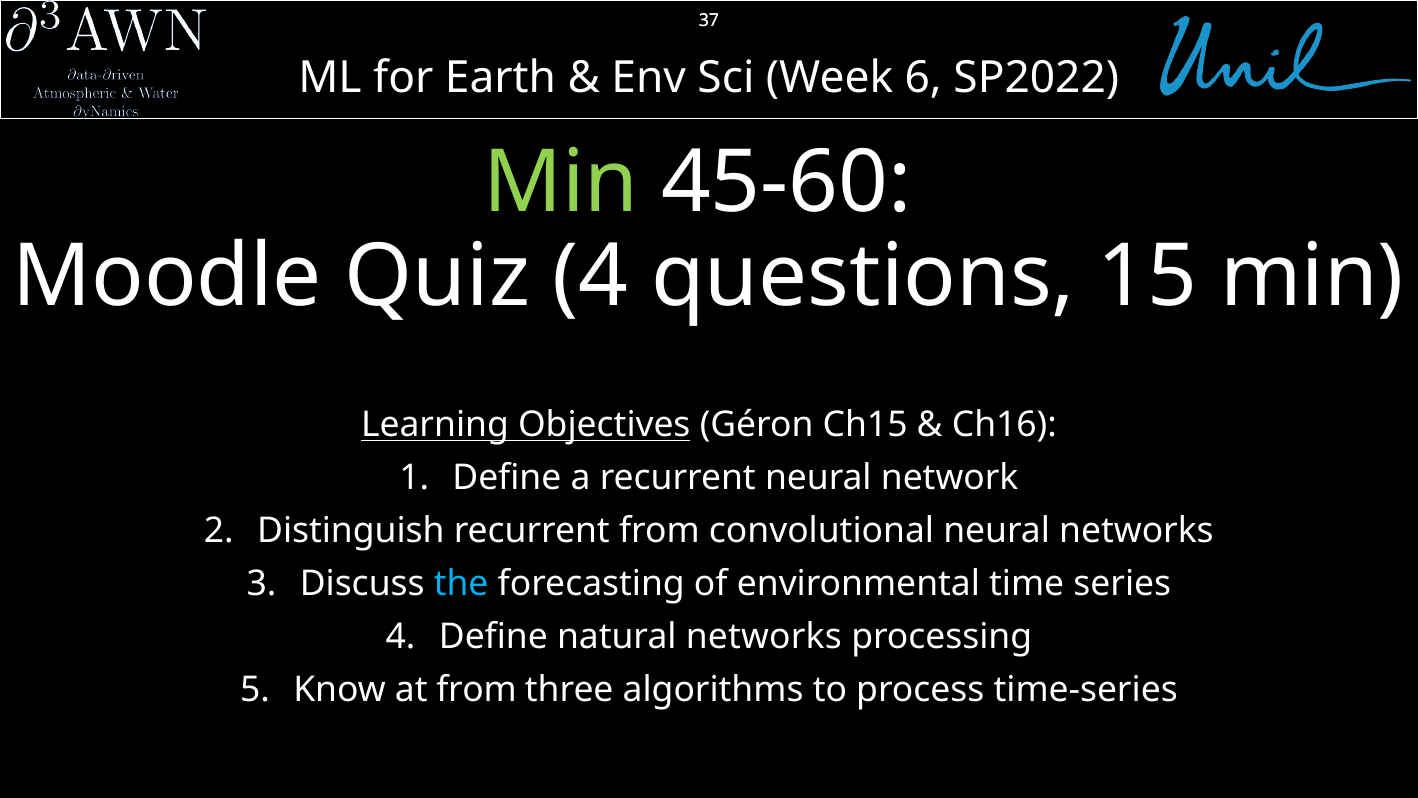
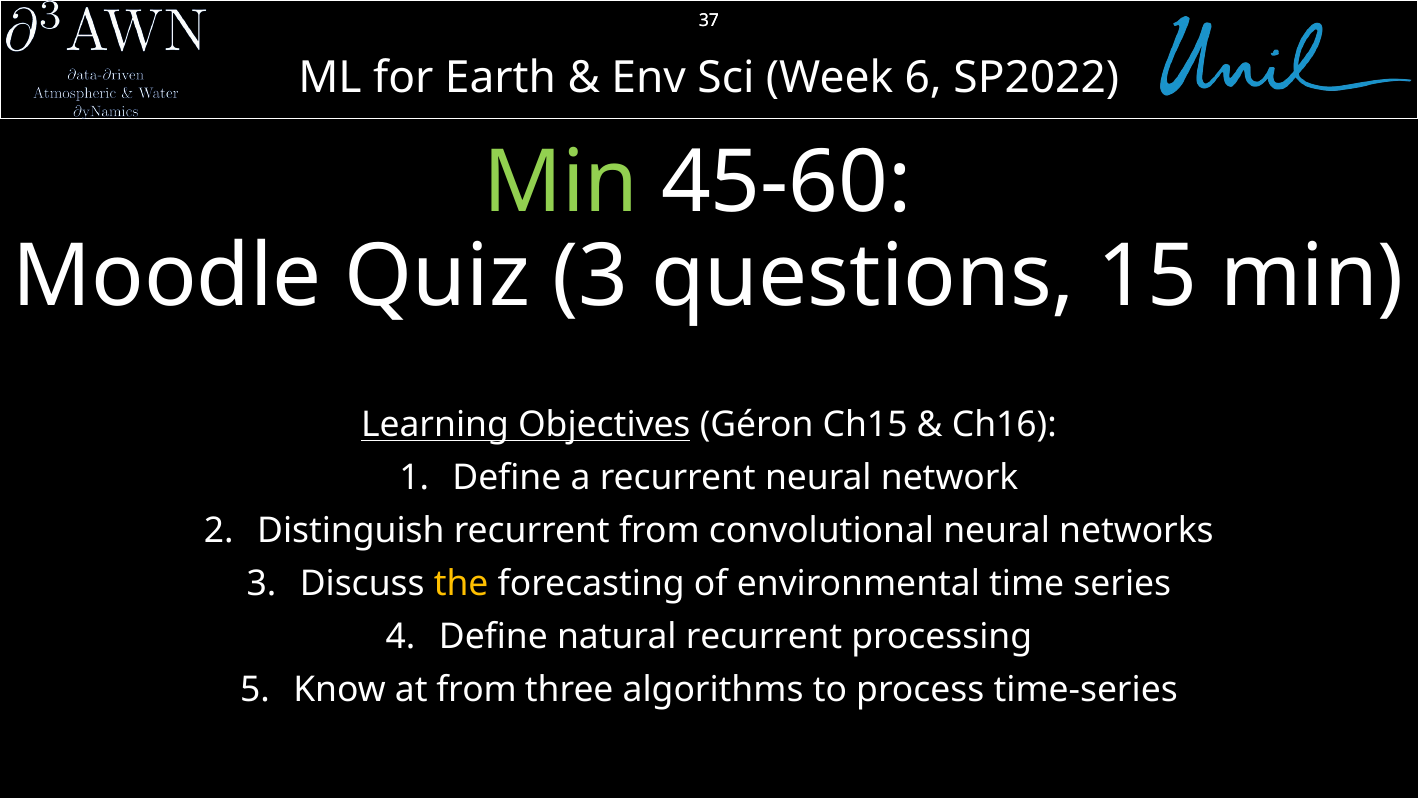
Quiz 4: 4 -> 3
the colour: light blue -> yellow
natural networks: networks -> recurrent
